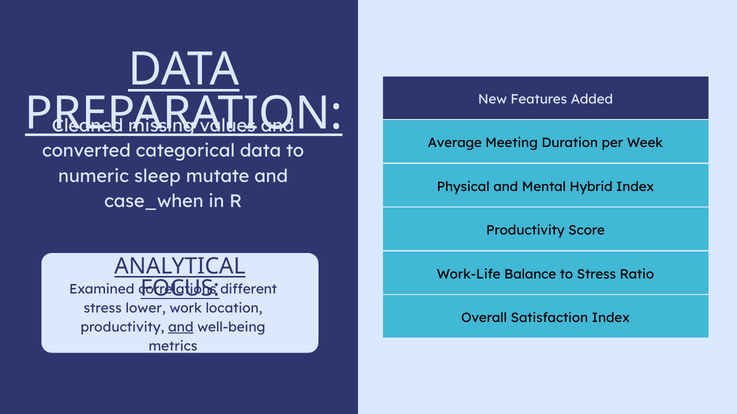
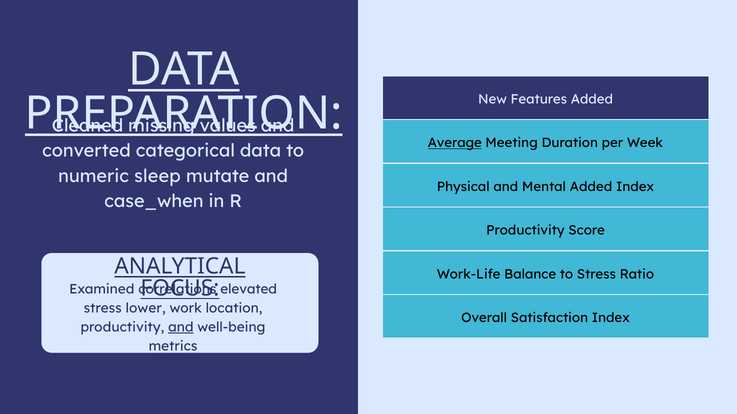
Average underline: none -> present
Mental Hybrid: Hybrid -> Added
different: different -> elevated
